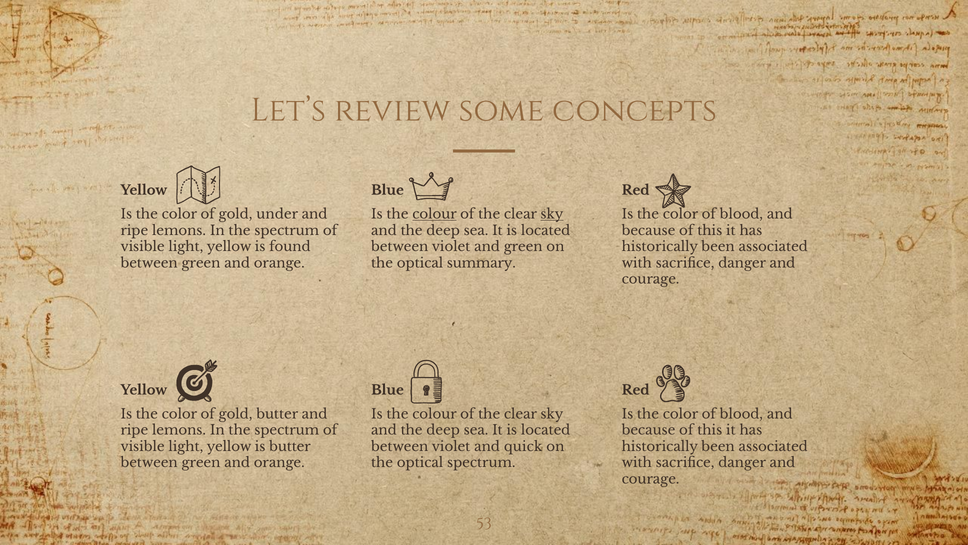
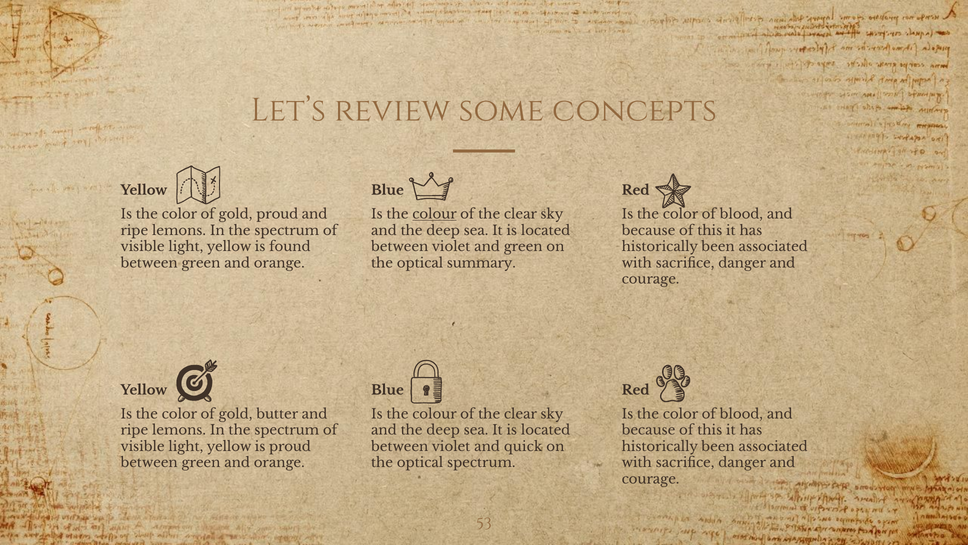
gold under: under -> proud
sky at (552, 214) underline: present -> none
is butter: butter -> proud
